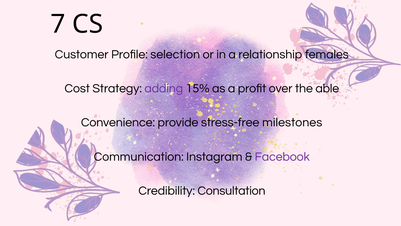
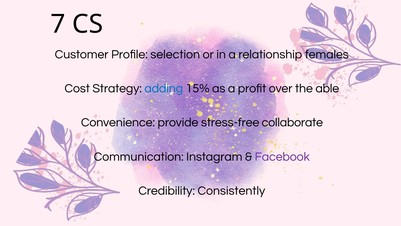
adding colour: purple -> blue
milestones: milestones -> collaborate
Consultation: Consultation -> Consistently
